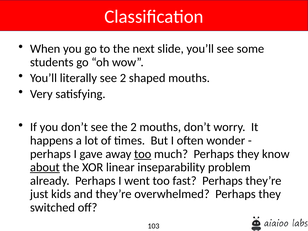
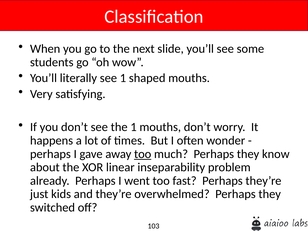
see 2: 2 -> 1
the 2: 2 -> 1
about underline: present -> none
